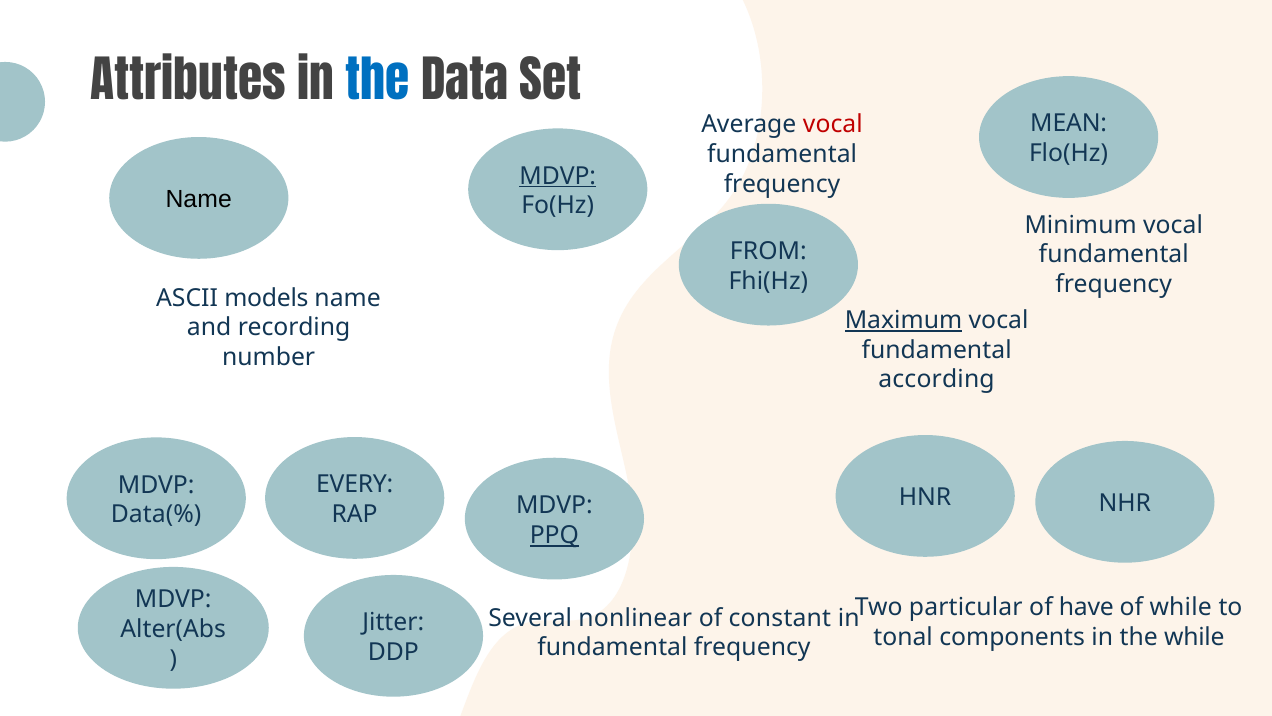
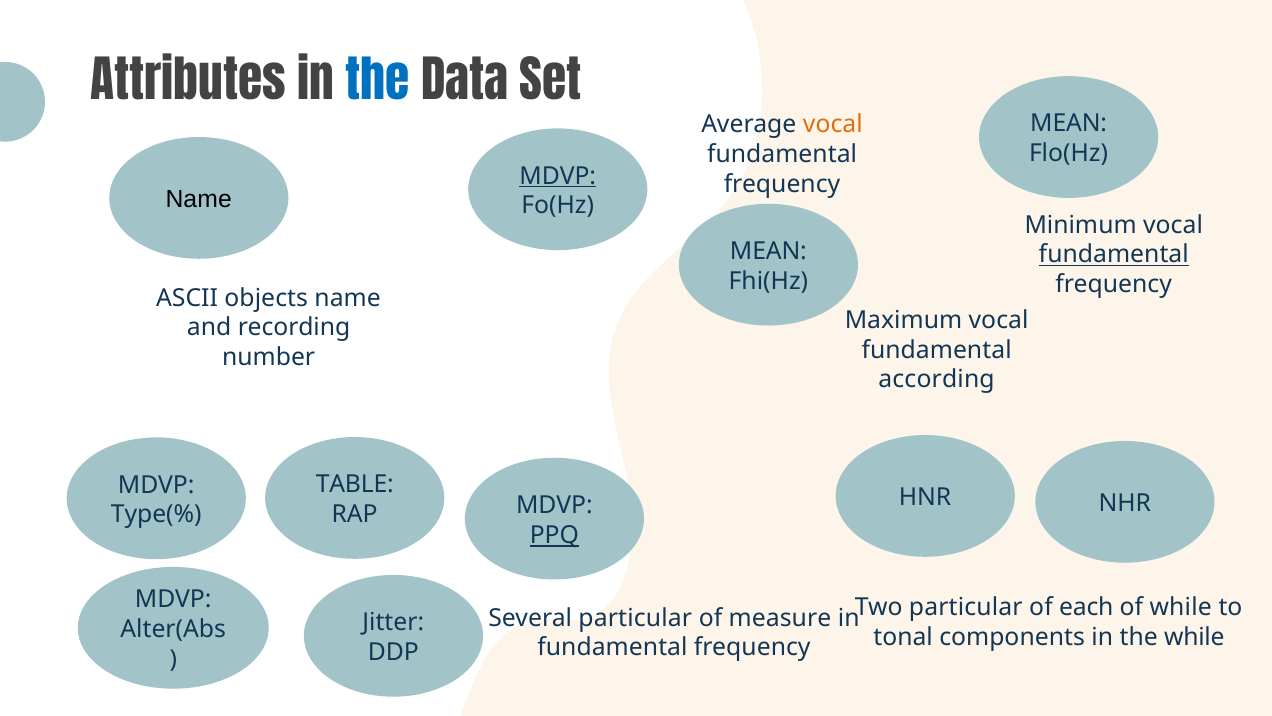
vocal at (833, 125) colour: red -> orange
FROM at (768, 251): FROM -> MEAN
fundamental at (1114, 255) underline: none -> present
models: models -> objects
Maximum underline: present -> none
EVERY: EVERY -> TABLE
Data(%: Data(% -> Type(%
have: have -> each
Several nonlinear: nonlinear -> particular
constant: constant -> measure
